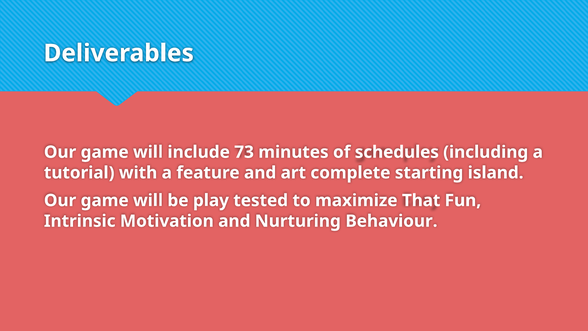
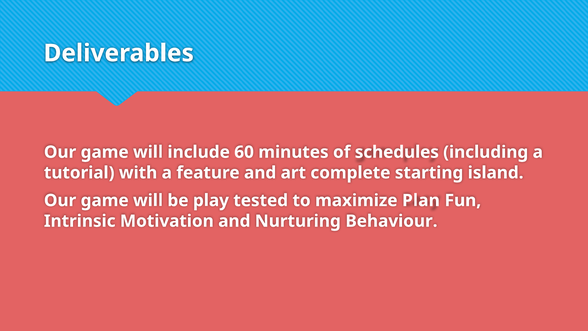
73: 73 -> 60
That: That -> Plan
